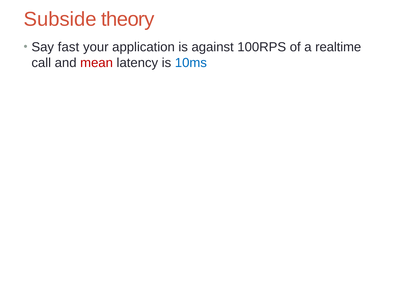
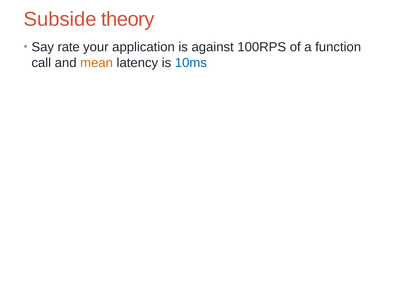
fast: fast -> rate
realtime: realtime -> function
mean colour: red -> orange
